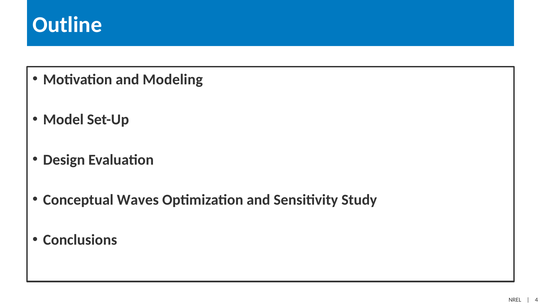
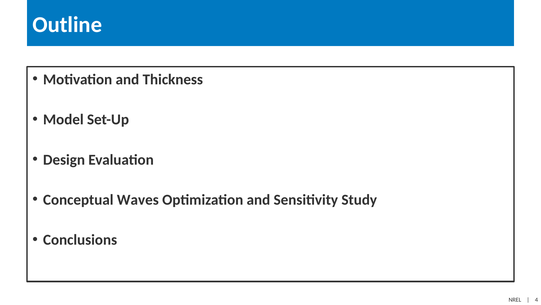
Modeling: Modeling -> Thickness
